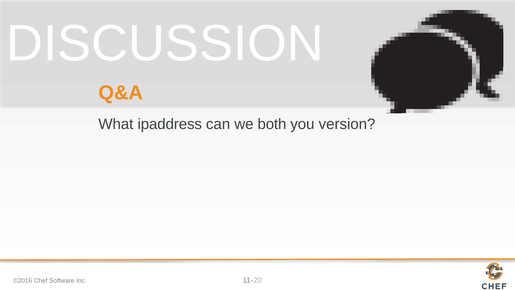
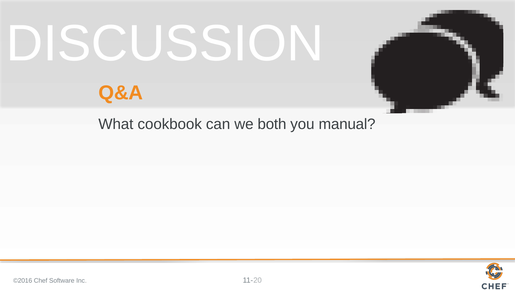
ipaddress: ipaddress -> cookbook
version: version -> manual
